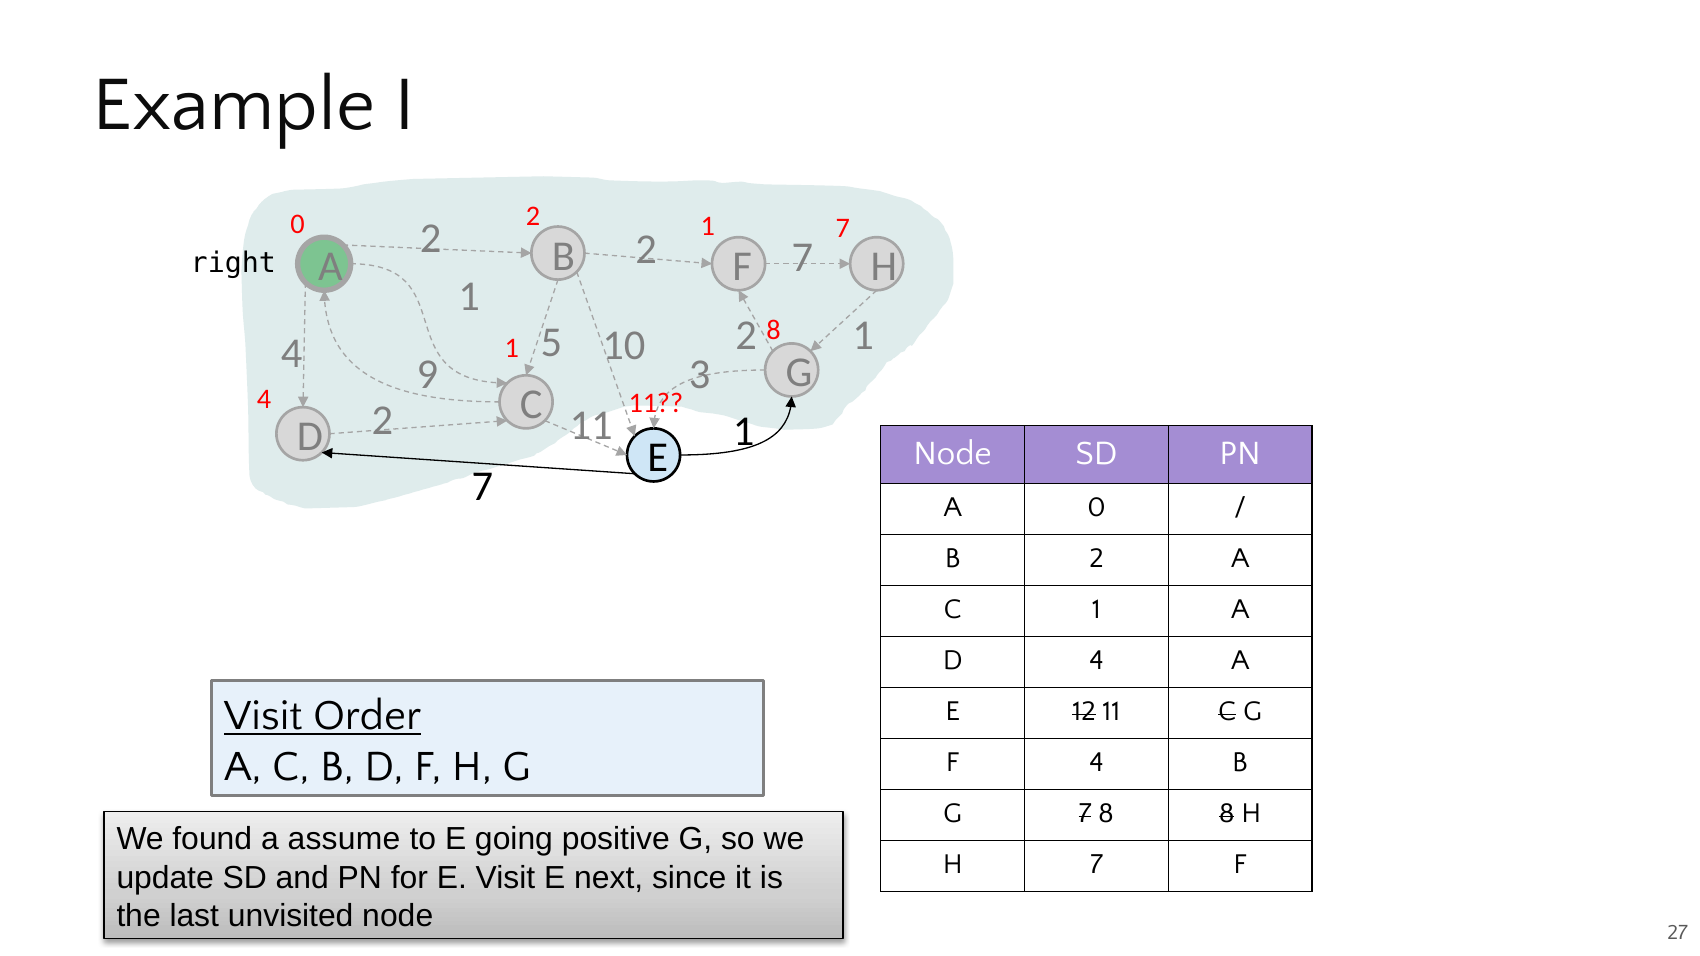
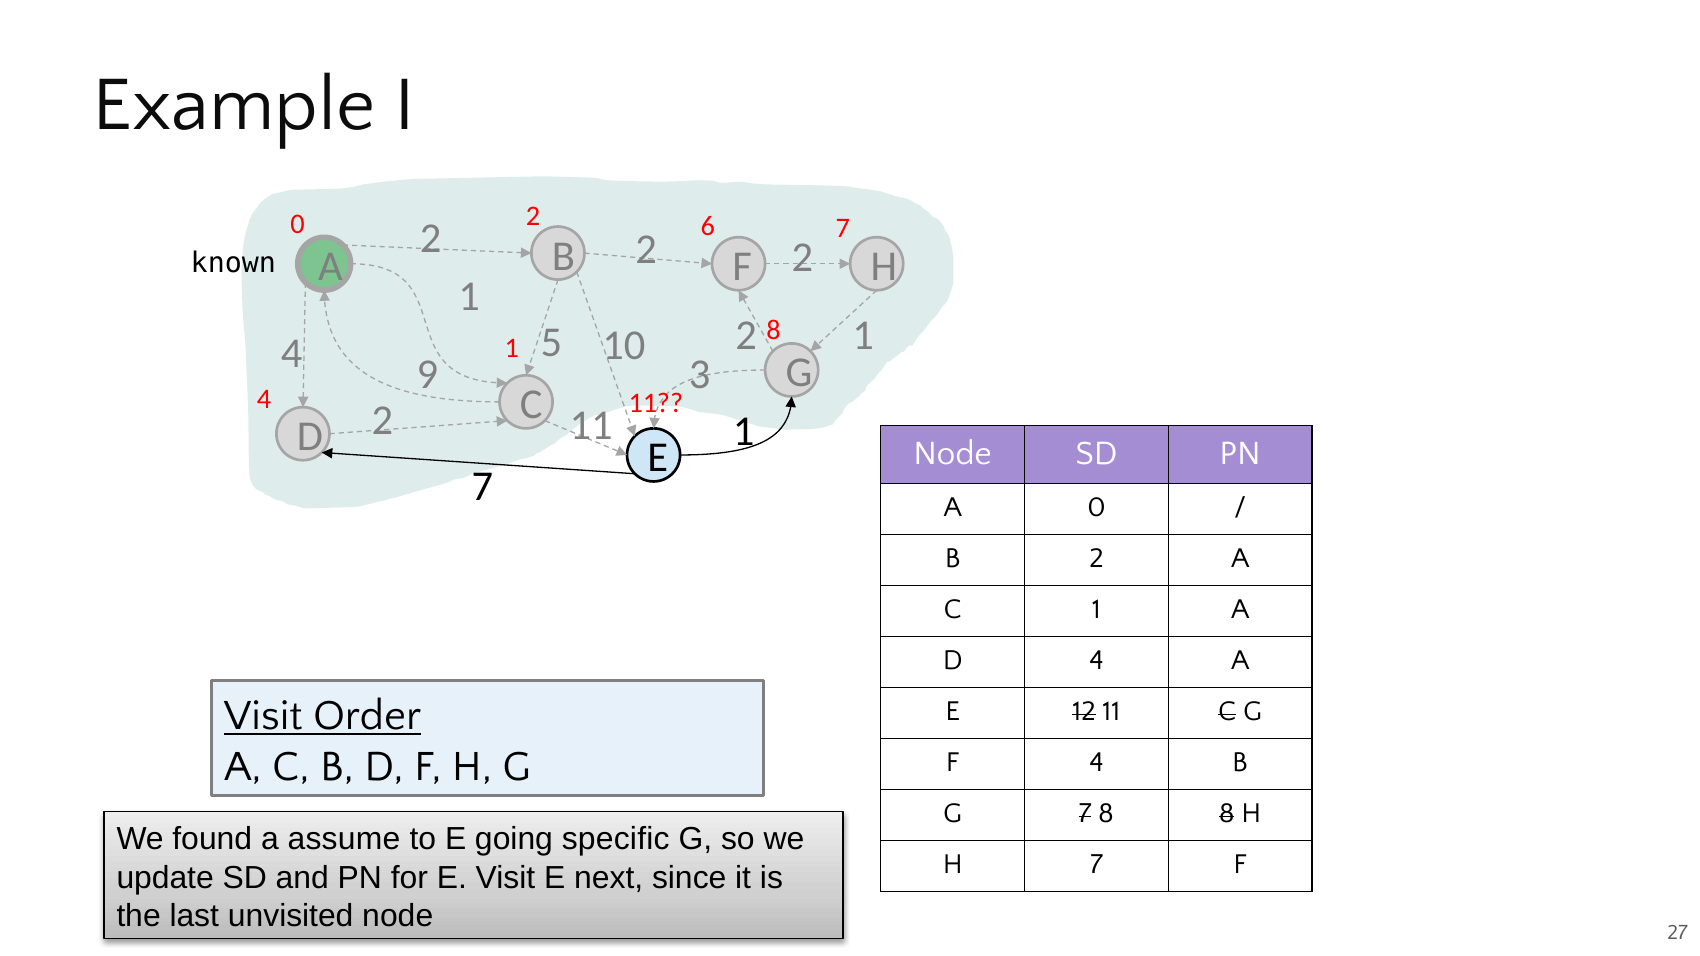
2 1: 1 -> 6
2 2 7: 7 -> 2
right: right -> known
positive: positive -> specific
